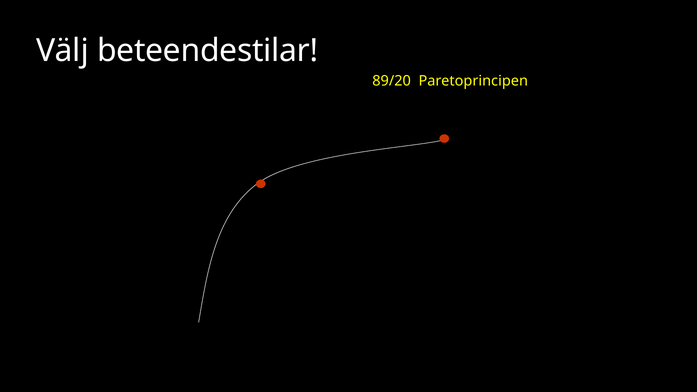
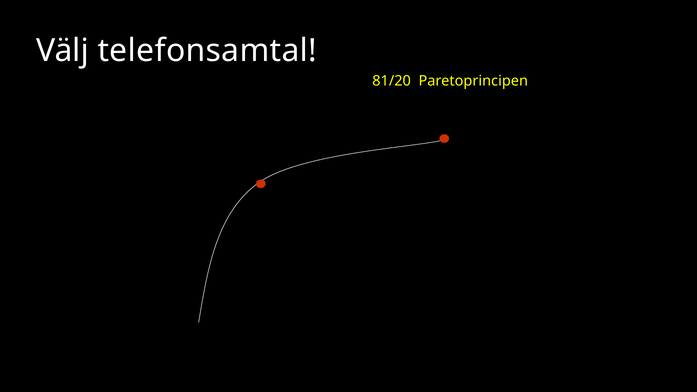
beteendestilar: beteendestilar -> telefonsamtal
89/20: 89/20 -> 81/20
